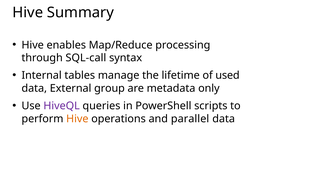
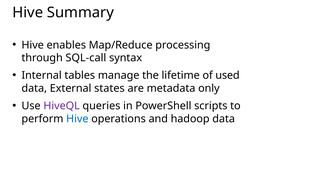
group: group -> states
Hive at (77, 119) colour: orange -> blue
parallel: parallel -> hadoop
